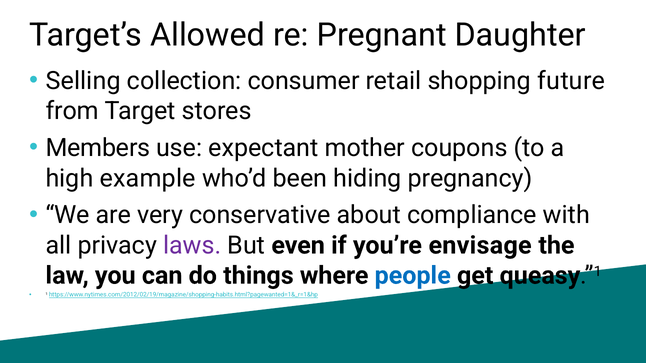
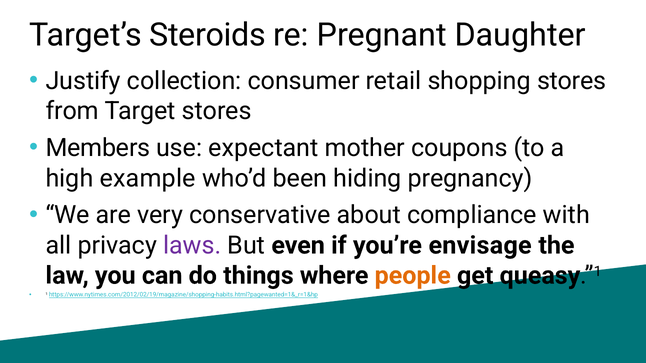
Allowed: Allowed -> Steroids
Selling: Selling -> Justify
shopping future: future -> stores
people colour: blue -> orange
